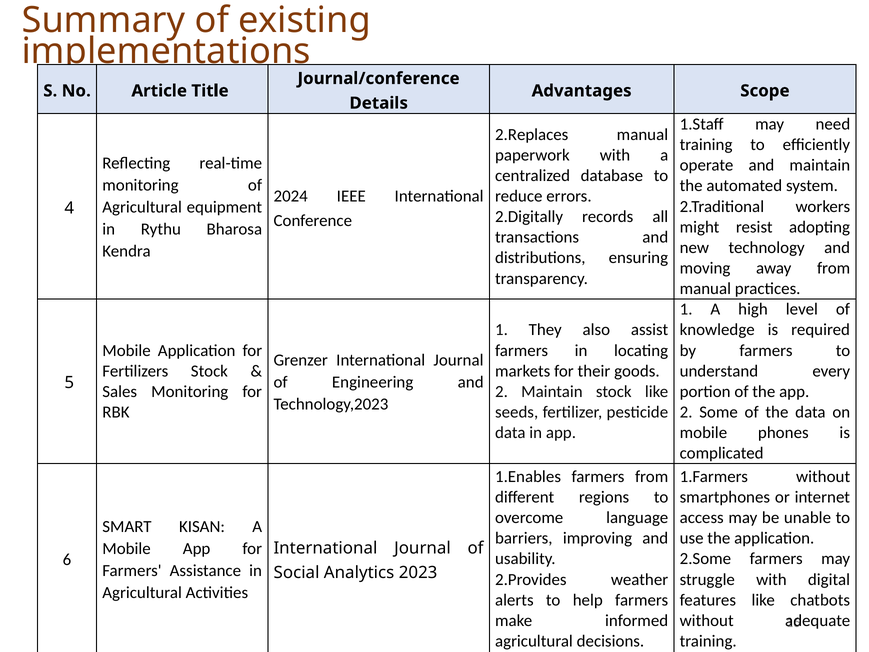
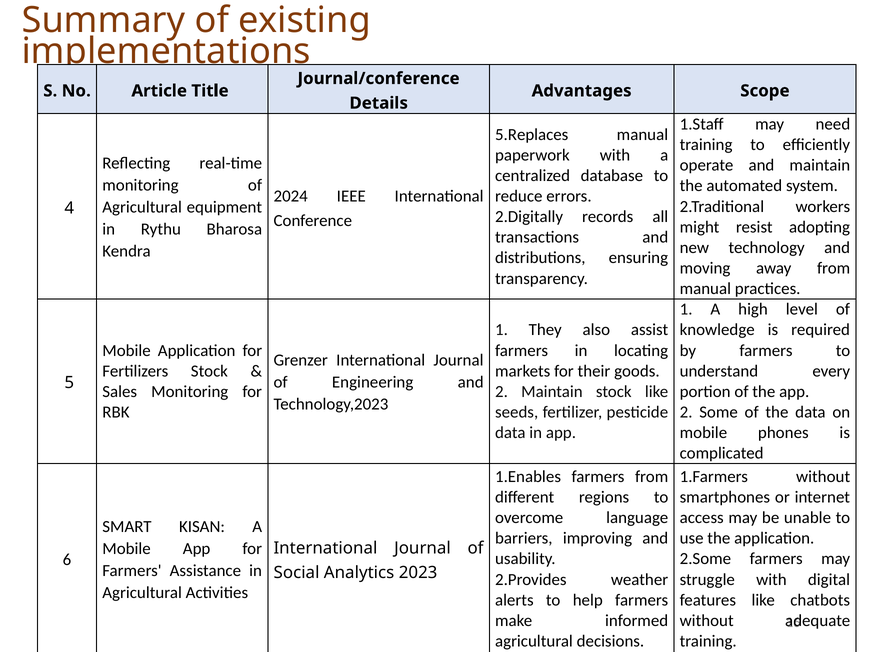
2.Replaces: 2.Replaces -> 5.Replaces
